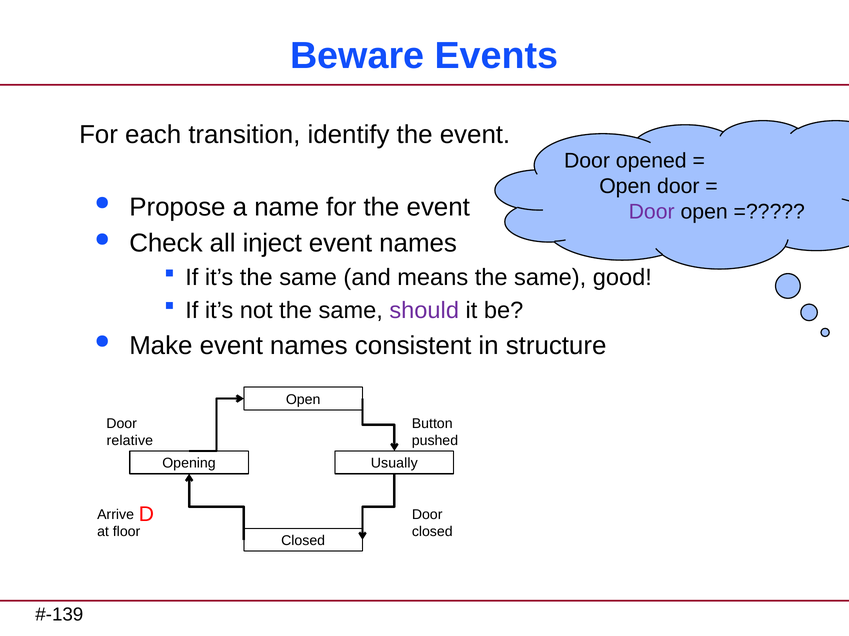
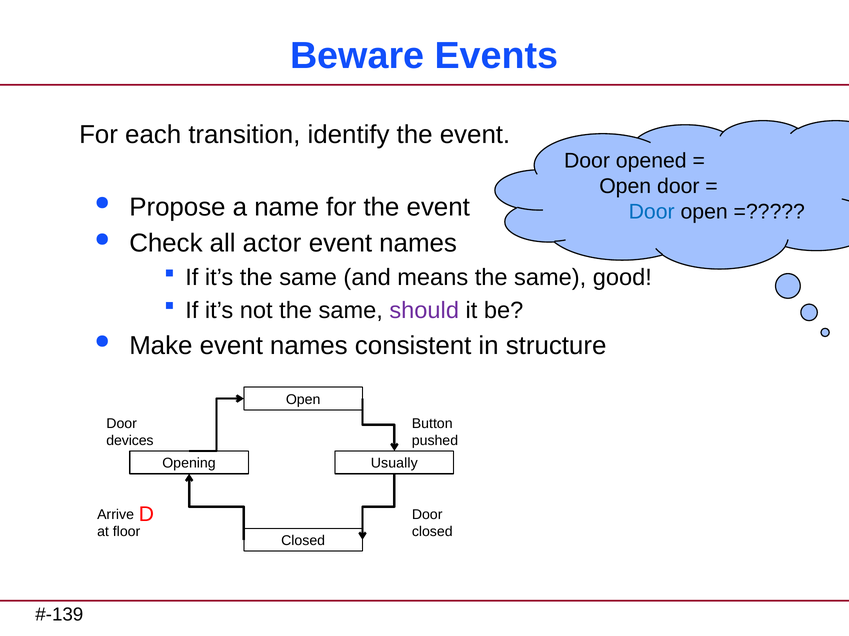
Door at (652, 212) colour: purple -> blue
inject: inject -> actor
relative: relative -> devices
